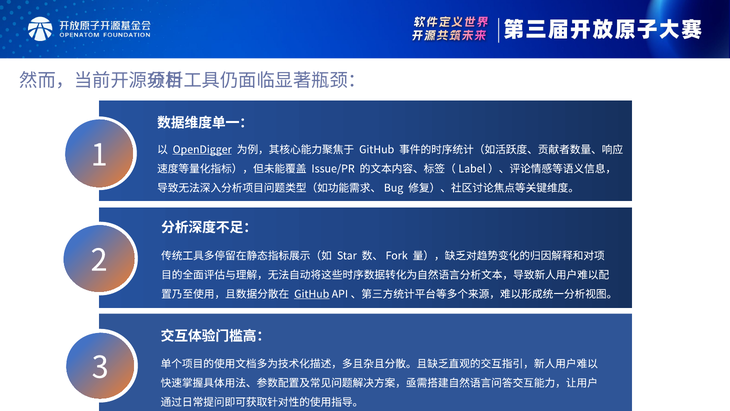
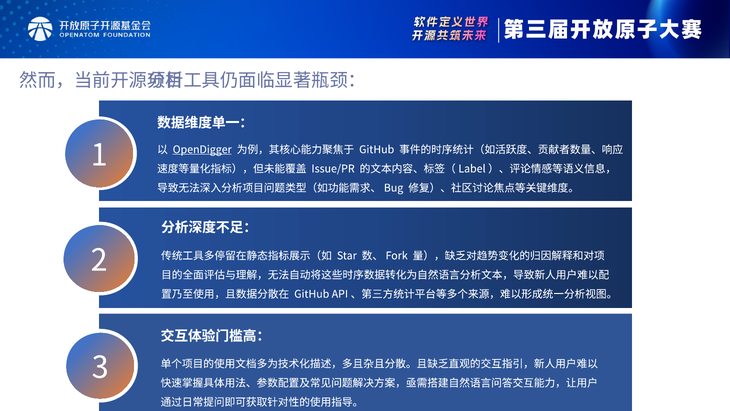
GitHub at (312, 294) underline: present -> none
